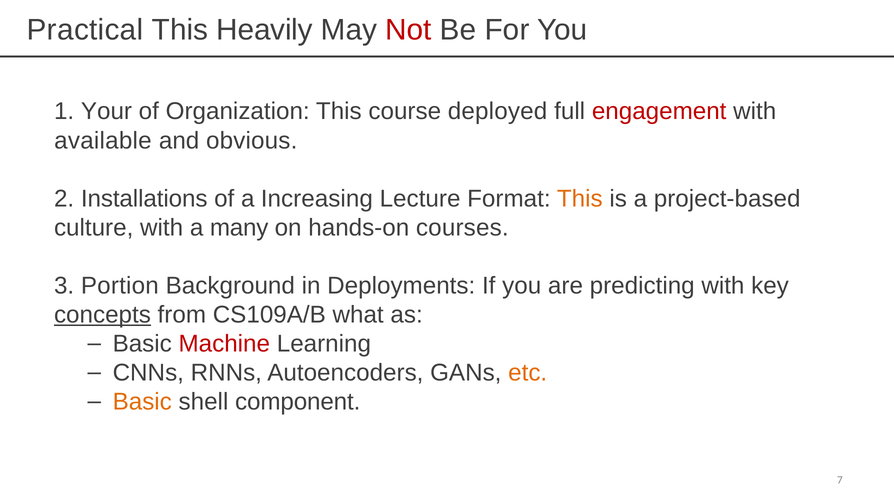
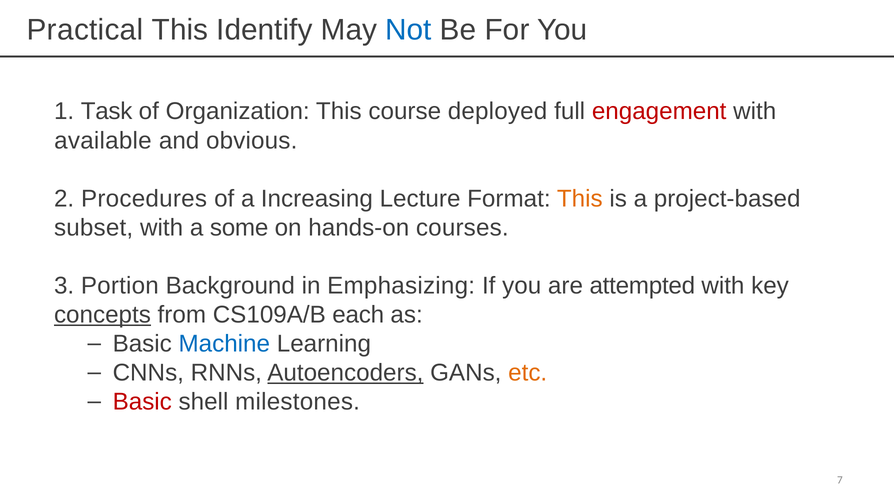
Heavily: Heavily -> Identify
Not colour: red -> blue
Your: Your -> Task
Installations: Installations -> Procedures
culture: culture -> subset
many: many -> some
Deployments: Deployments -> Emphasizing
predicting: predicting -> attempted
what: what -> each
Machine colour: red -> blue
Autoencoders underline: none -> present
Basic at (142, 402) colour: orange -> red
component: component -> milestones
